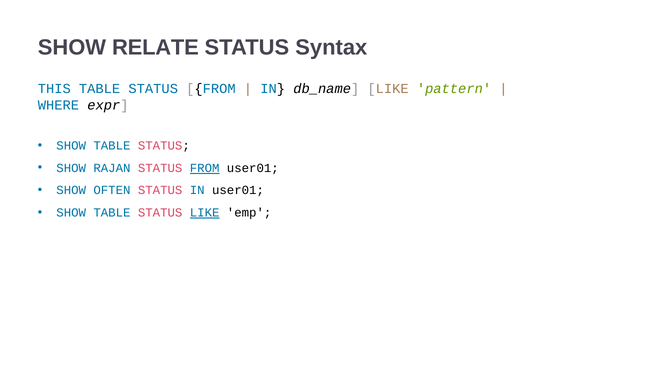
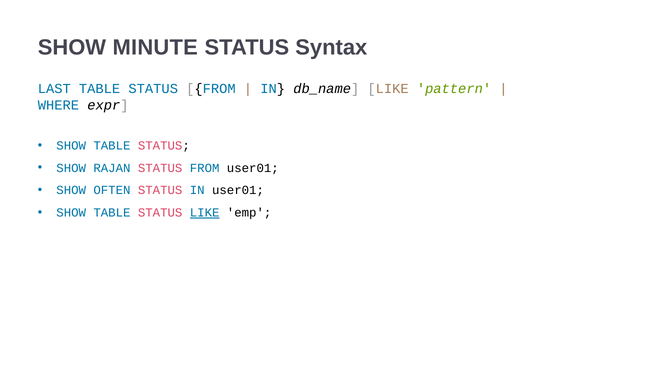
RELATE: RELATE -> MINUTE
THIS: THIS -> LAST
FROM at (205, 168) underline: present -> none
